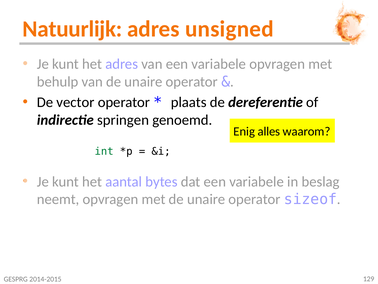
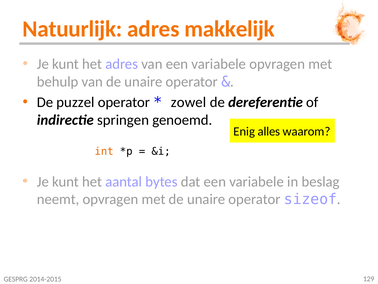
unsigned: unsigned -> makkelijk
vector: vector -> puzzel
plaats: plaats -> zowel
int colour: green -> orange
